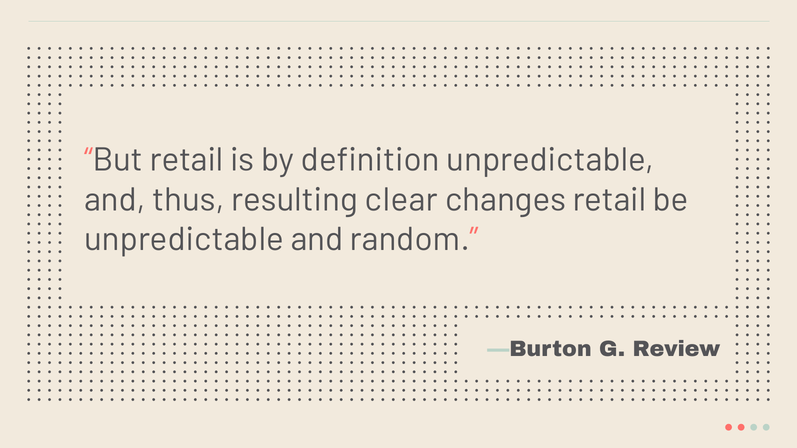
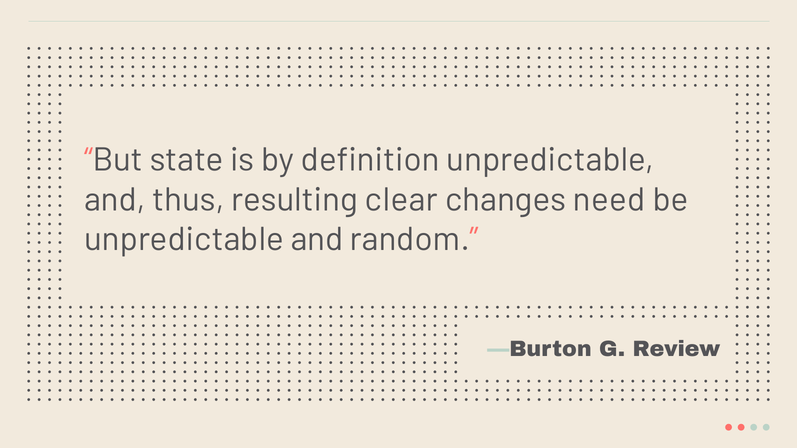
But retail: retail -> state
changes retail: retail -> need
